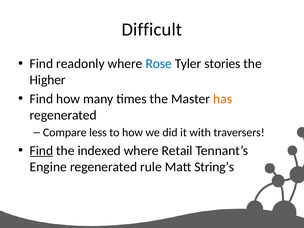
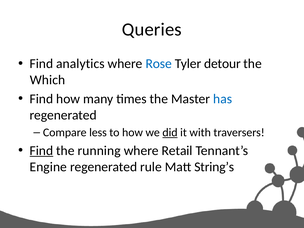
Difficult: Difficult -> Queries
readonly: readonly -> analytics
stories: stories -> detour
Higher: Higher -> Which
has colour: orange -> blue
did underline: none -> present
indexed: indexed -> running
